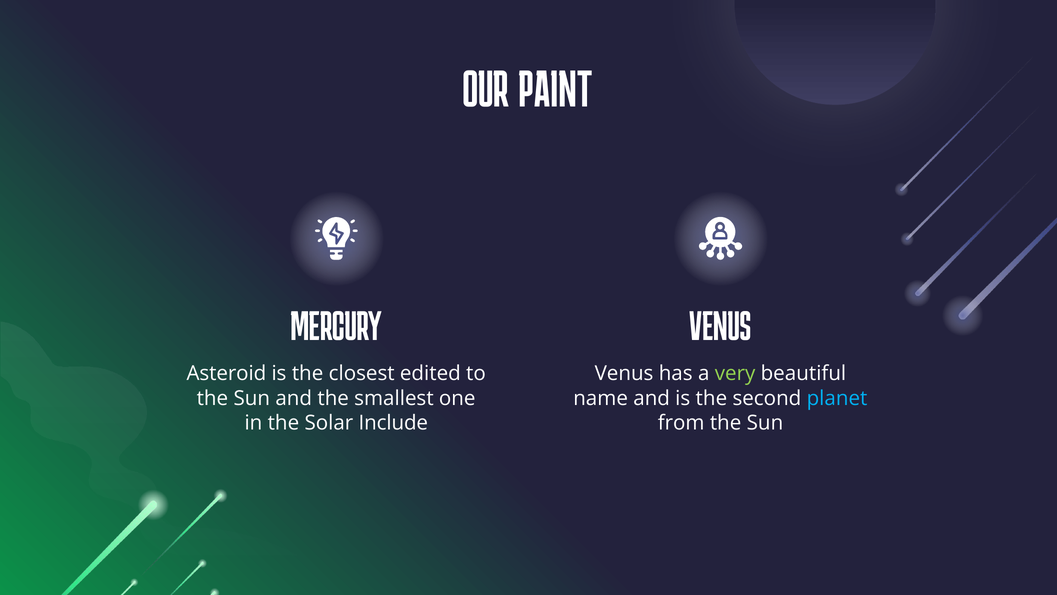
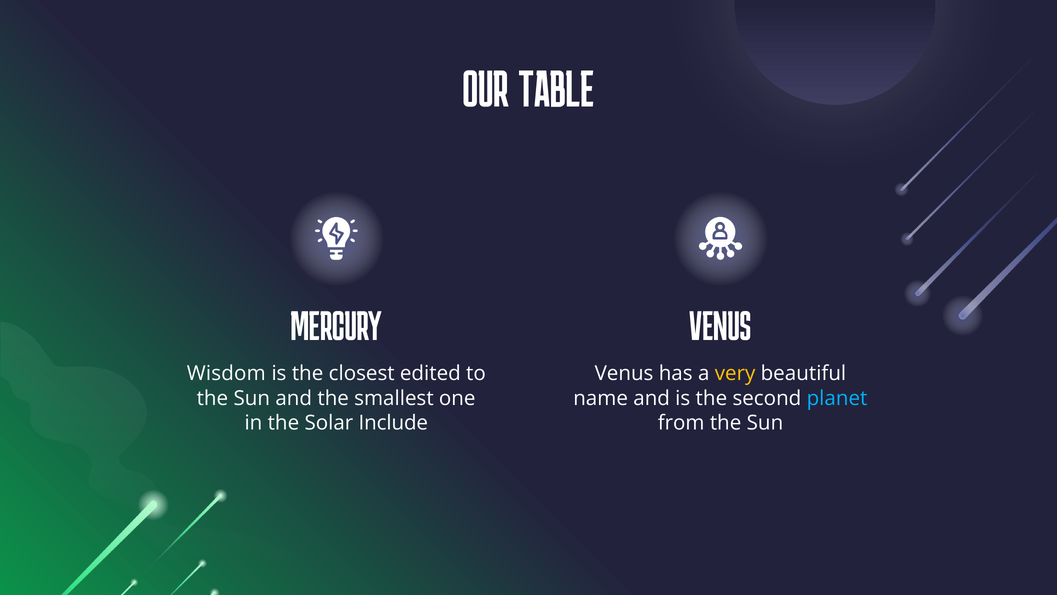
PAINT: PAINT -> TABLE
Asteroid: Asteroid -> Wisdom
very colour: light green -> yellow
